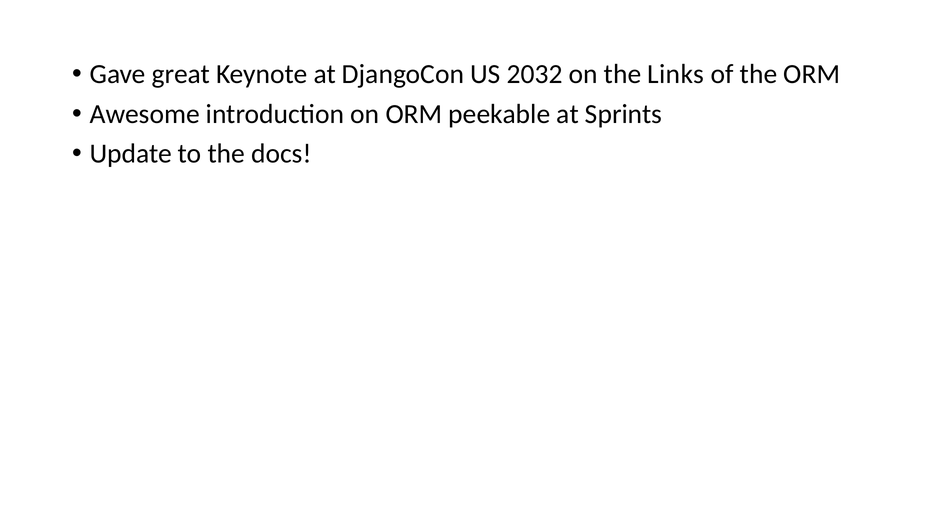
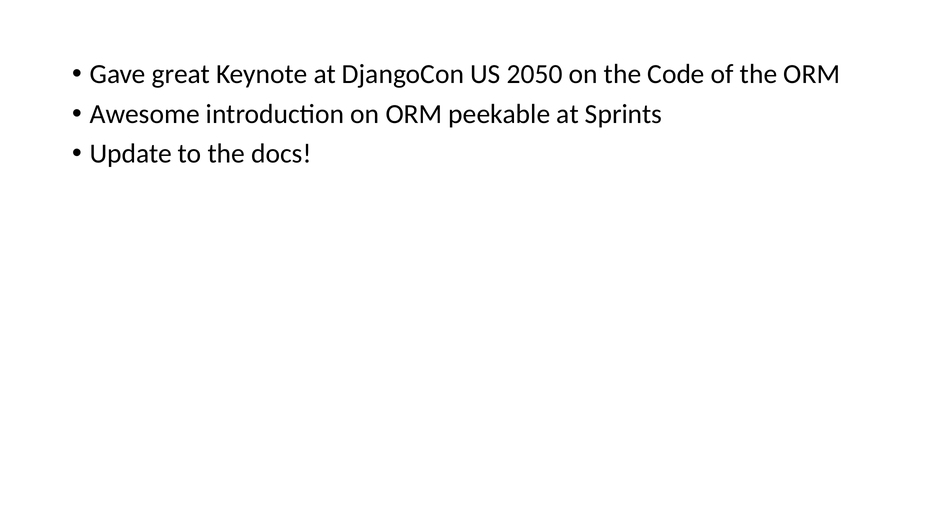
2032: 2032 -> 2050
Links: Links -> Code
